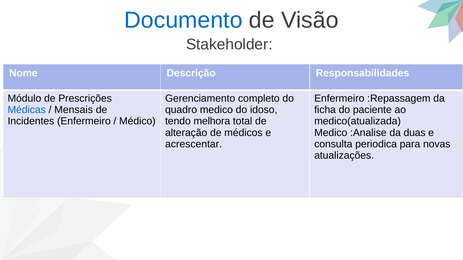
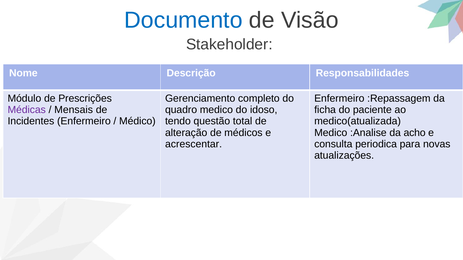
Médicas colour: blue -> purple
melhora: melhora -> questão
duas: duas -> acho
